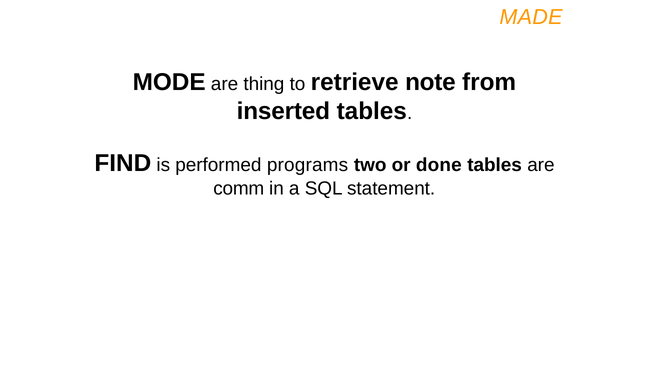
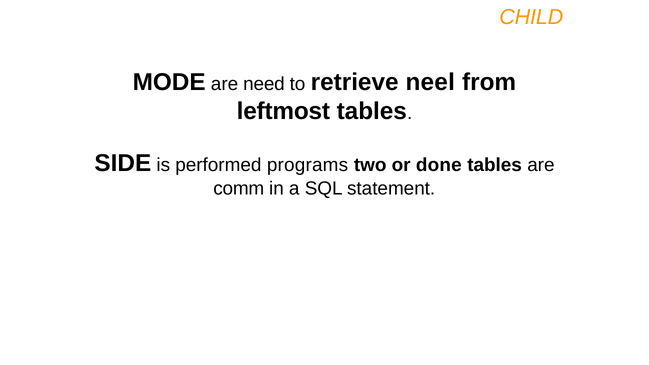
MADE: MADE -> CHILD
thing: thing -> need
note: note -> neel
inserted: inserted -> leftmost
FIND: FIND -> SIDE
